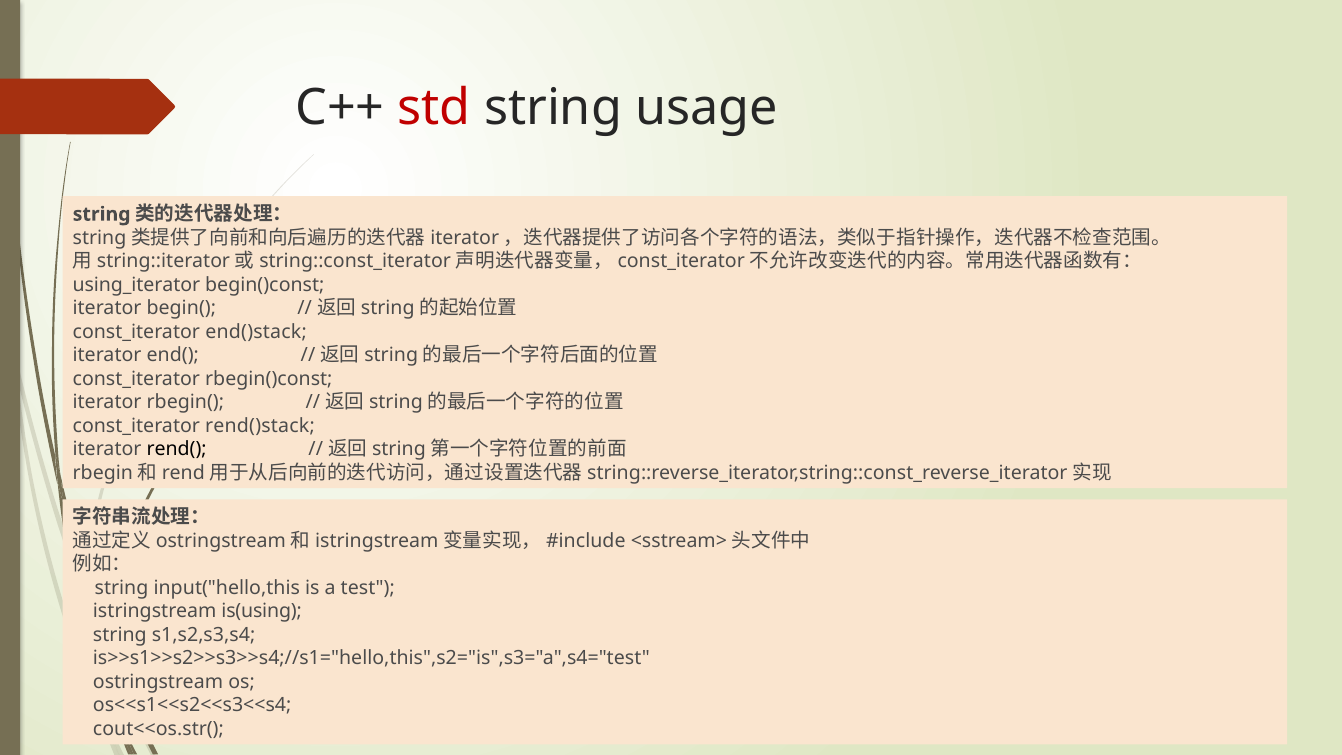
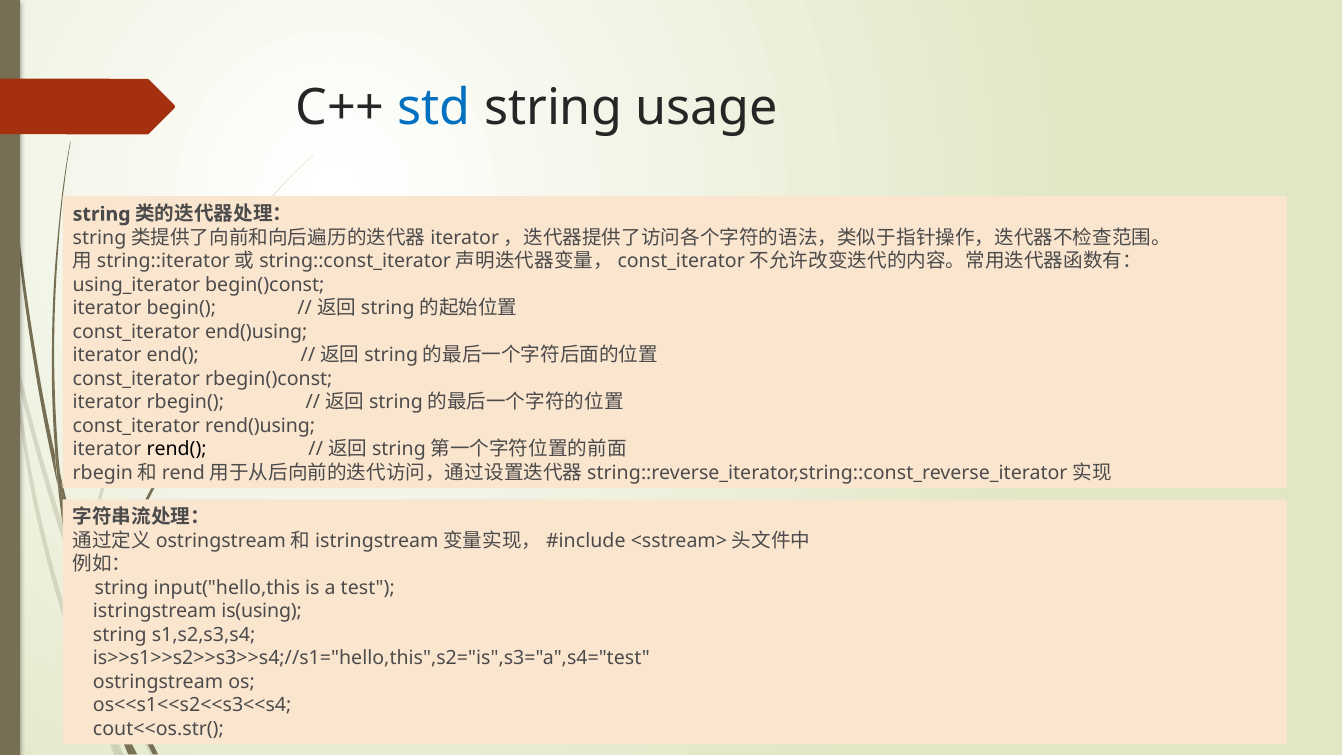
std colour: red -> blue
end()stack: end()stack -> end()using
rend()stack: rend()stack -> rend()using
